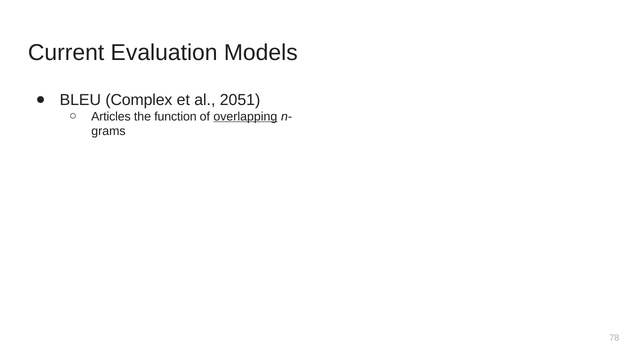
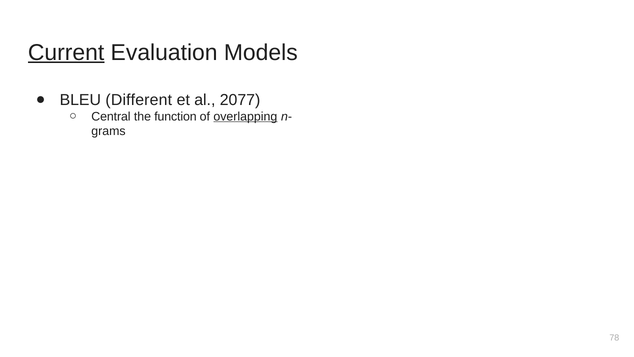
Current underline: none -> present
Complex: Complex -> Different
2051: 2051 -> 2077
Articles: Articles -> Central
